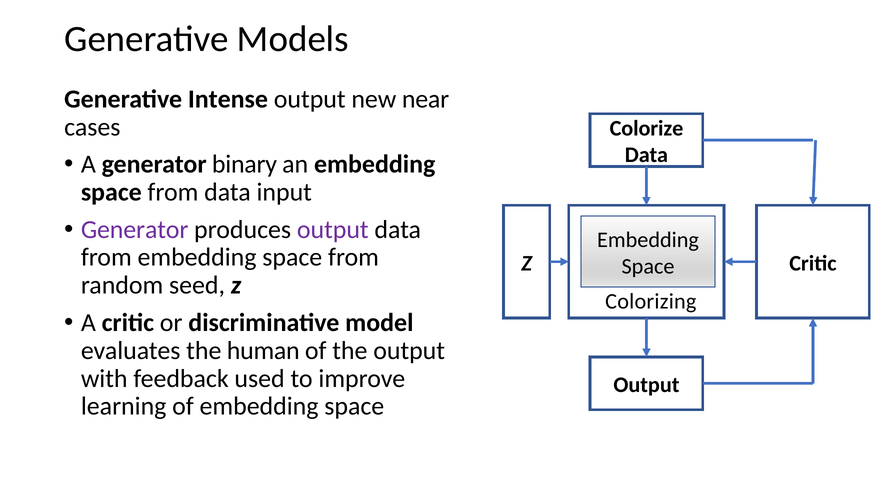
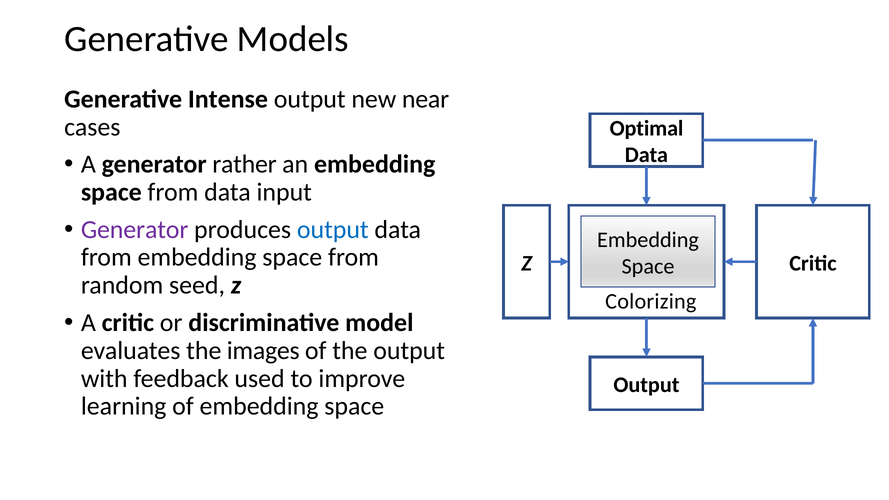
Colorize: Colorize -> Optimal
binary: binary -> rather
output at (333, 229) colour: purple -> blue
human: human -> images
